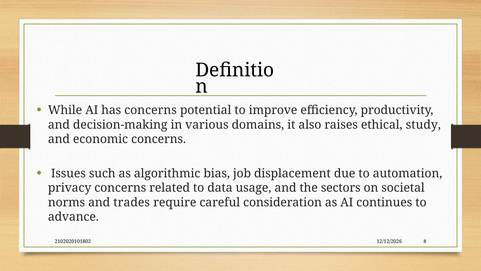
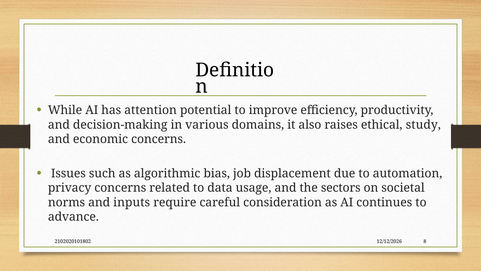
has concerns: concerns -> attention
trades: trades -> inputs
